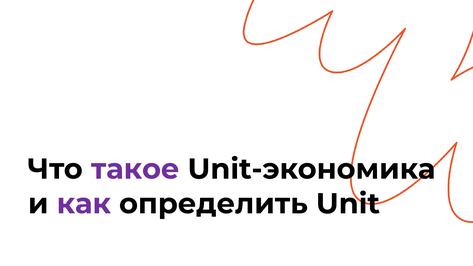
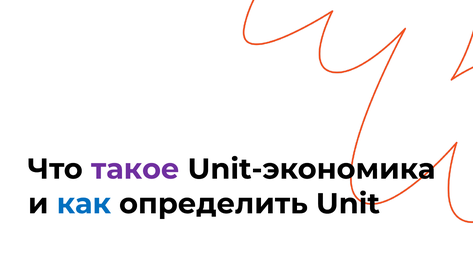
как colour: purple -> blue
